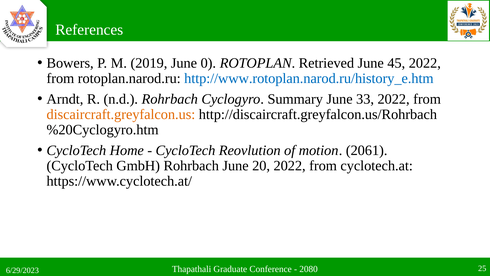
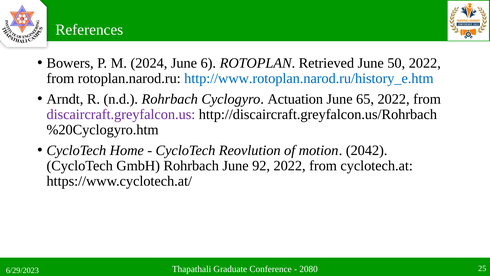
2019: 2019 -> 2024
0: 0 -> 6
45: 45 -> 50
Summary: Summary -> Actuation
33: 33 -> 65
discaircraft.greyfalcon.us colour: orange -> purple
2061: 2061 -> 2042
20: 20 -> 92
